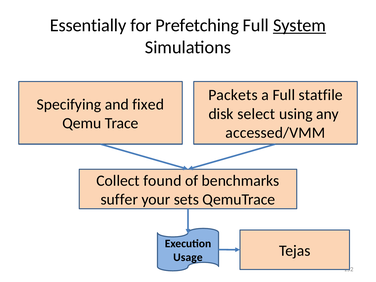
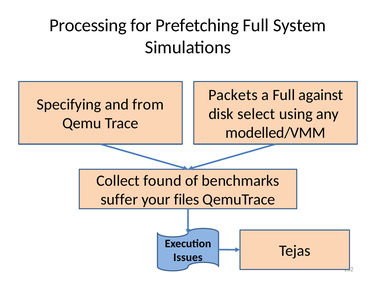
Essentially: Essentially -> Processing
System underline: present -> none
statfile: statfile -> against
fixed: fixed -> from
accessed/VMM: accessed/VMM -> modelled/VMM
sets: sets -> files
Usage: Usage -> Issues
